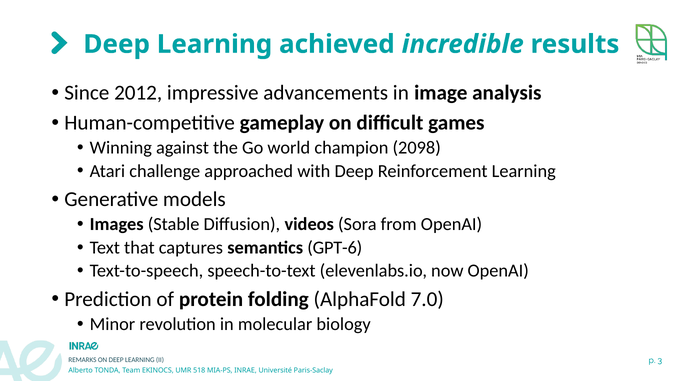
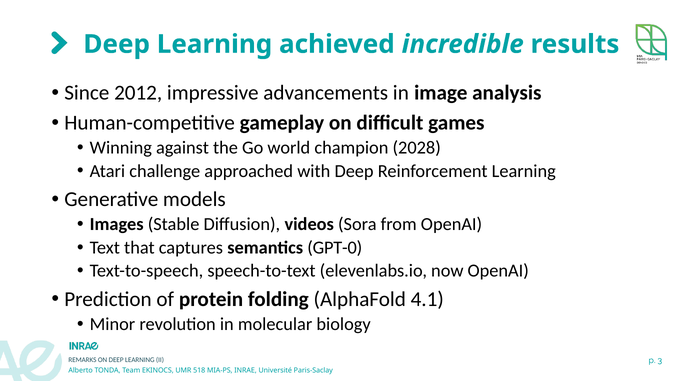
2098: 2098 -> 2028
GPT-6: GPT-6 -> GPT-0
7.0: 7.0 -> 4.1
